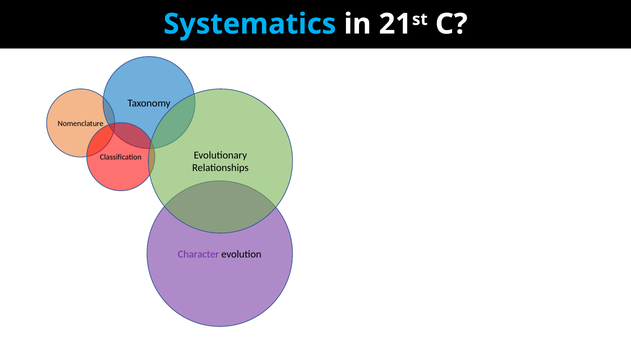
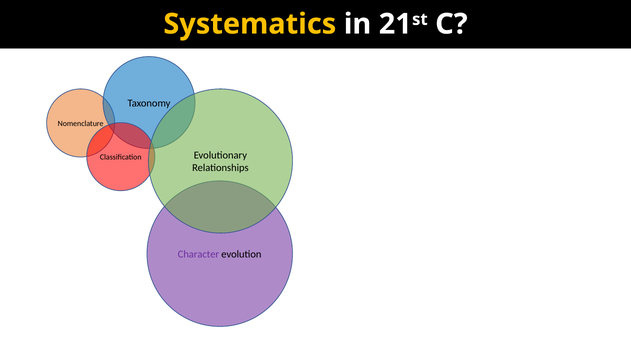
Systematics colour: light blue -> yellow
